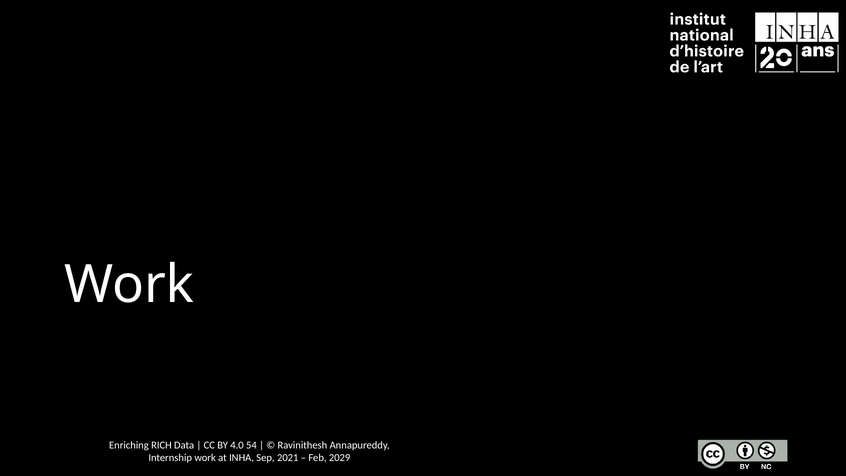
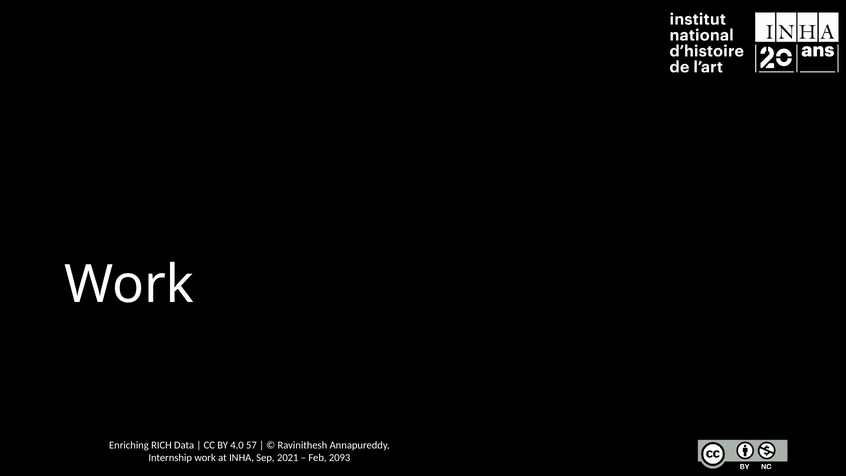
54: 54 -> 57
2029: 2029 -> 2093
